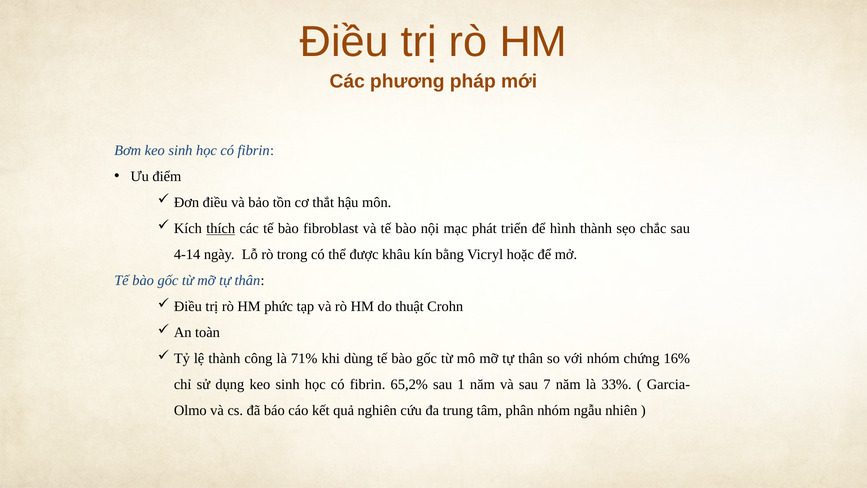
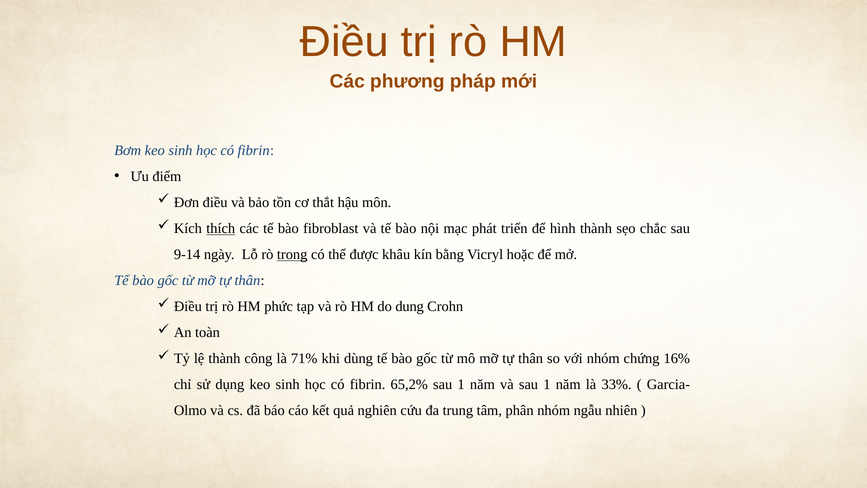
4-14: 4-14 -> 9-14
trong underline: none -> present
thuật: thuật -> dung
và sau 7: 7 -> 1
